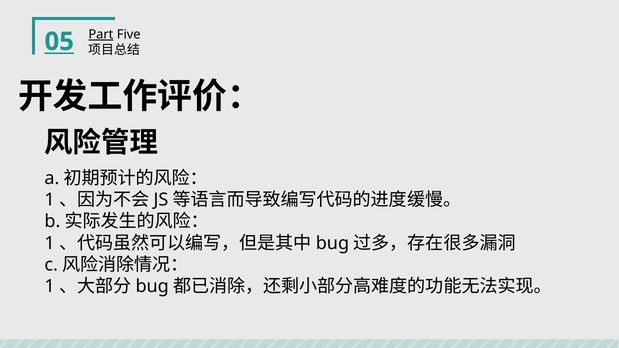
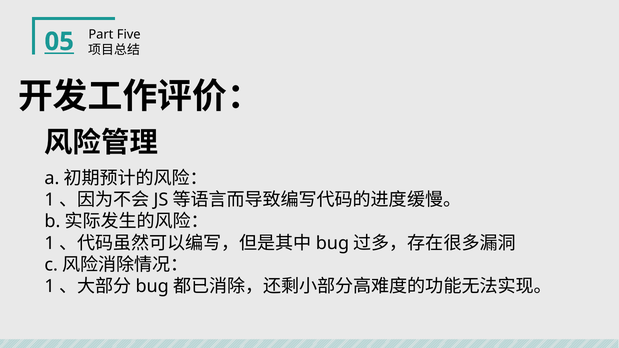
Part underline: present -> none
